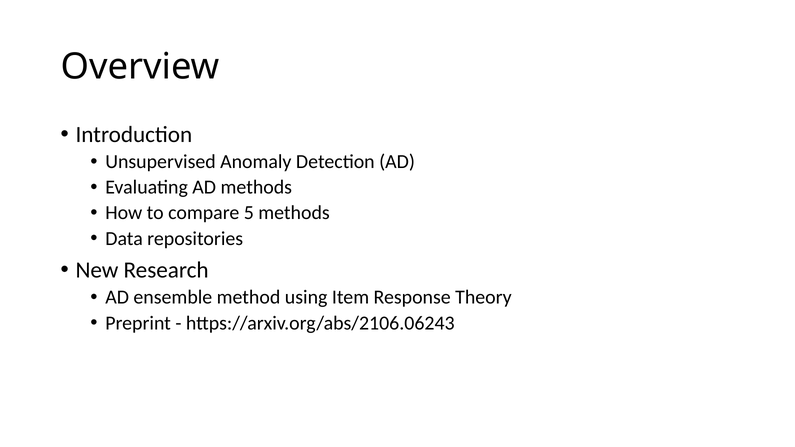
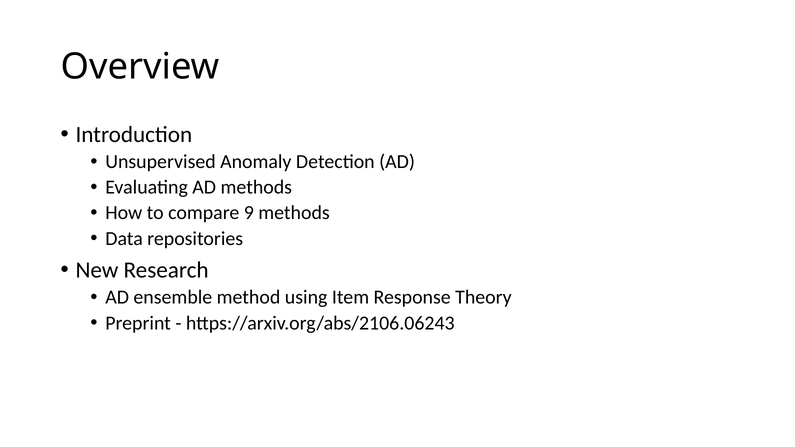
5: 5 -> 9
